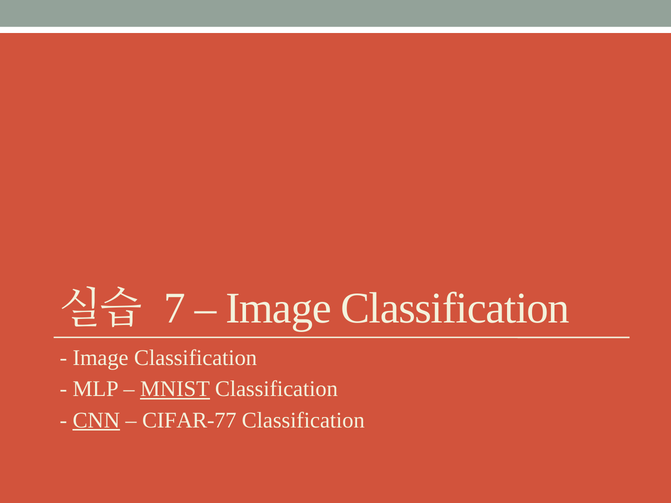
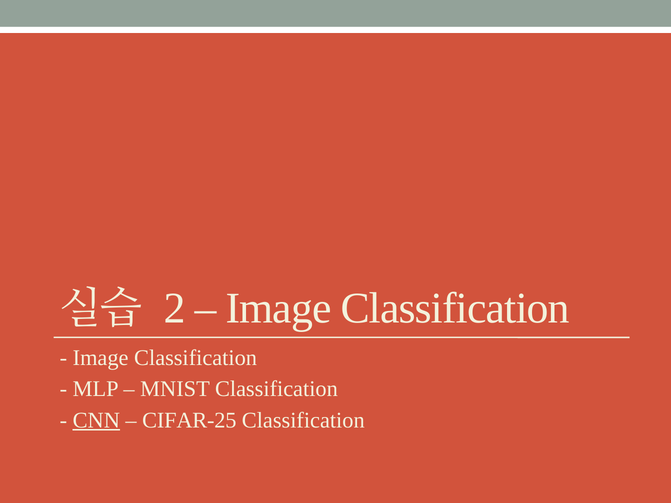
7: 7 -> 2
MNIST underline: present -> none
CIFAR-77: CIFAR-77 -> CIFAR-25
